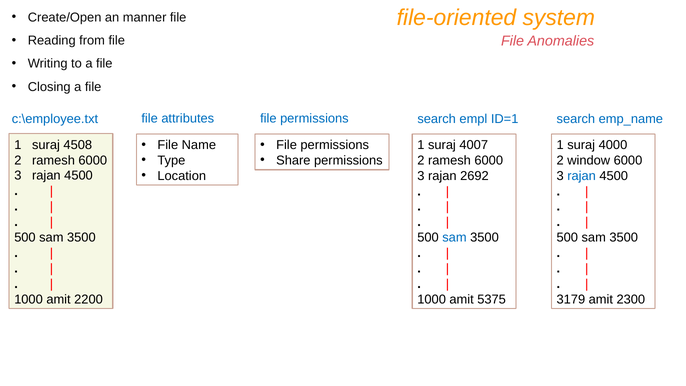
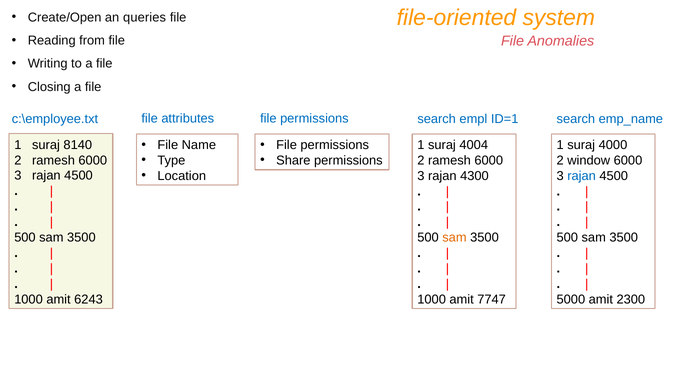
manner: manner -> queries
4508: 4508 -> 8140
4007: 4007 -> 4004
2692: 2692 -> 4300
sam at (454, 238) colour: blue -> orange
2200: 2200 -> 6243
5375: 5375 -> 7747
3179: 3179 -> 5000
